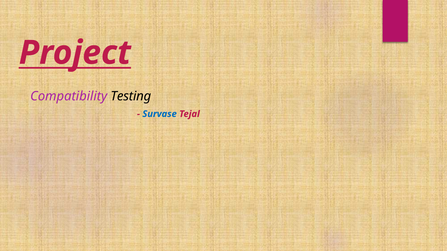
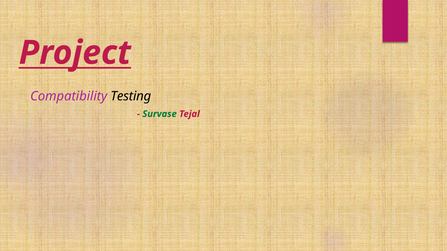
Survase colour: blue -> green
